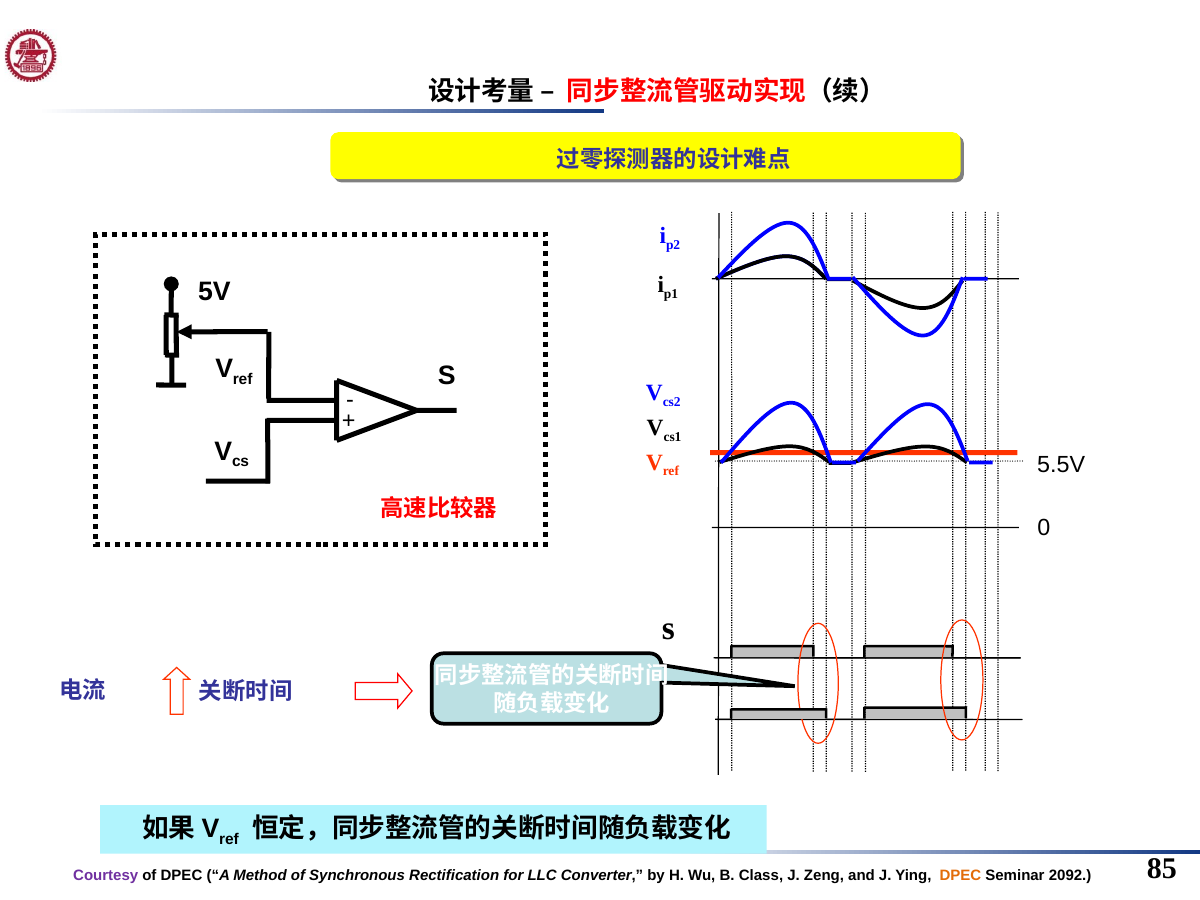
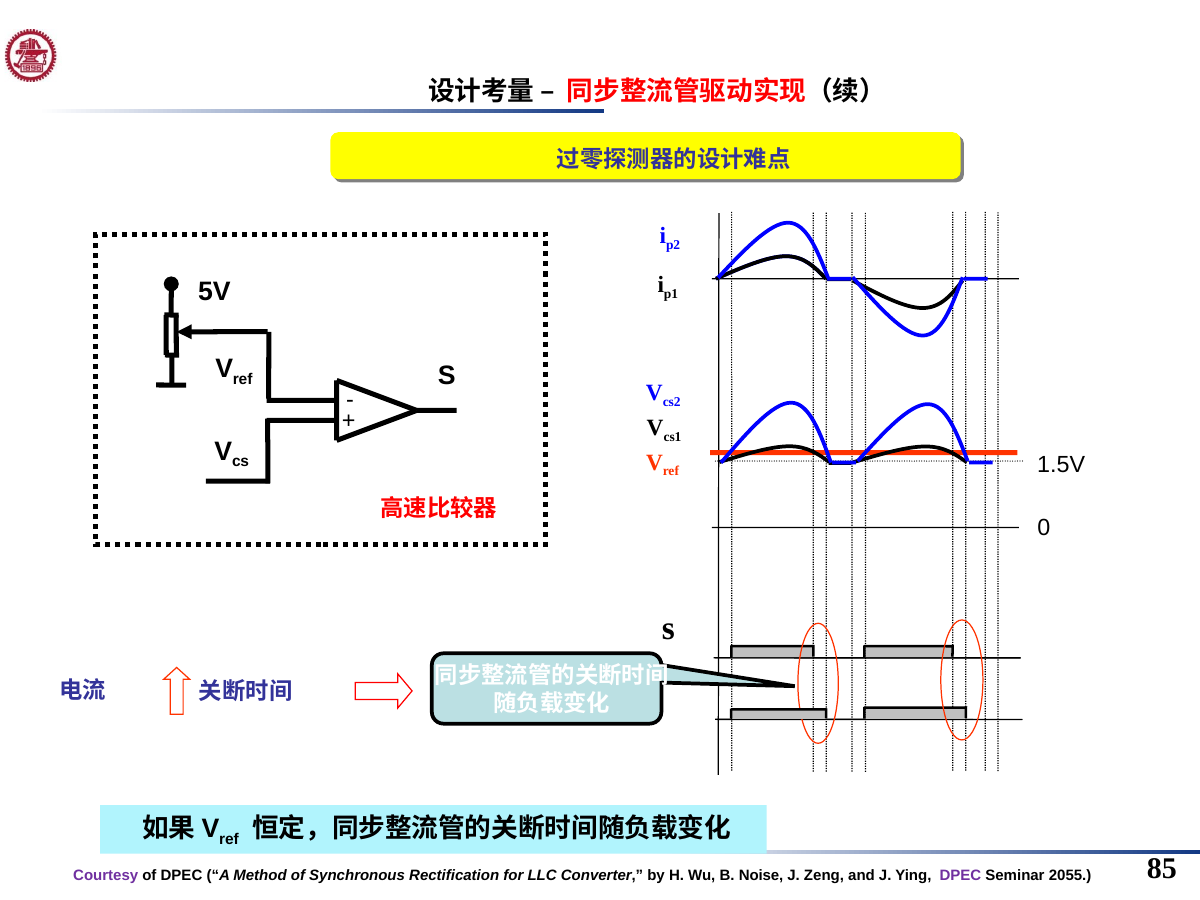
5.5V: 5.5V -> 1.5V
Class: Class -> Noise
DPEC at (960, 875) colour: orange -> purple
2092: 2092 -> 2055
